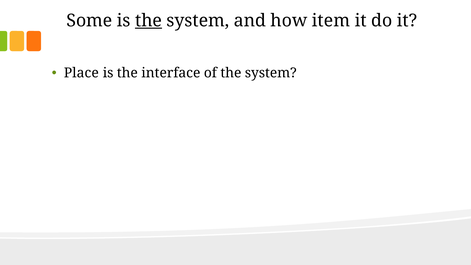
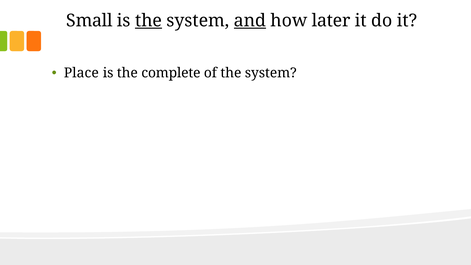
Some: Some -> Small
and underline: none -> present
item: item -> later
interface: interface -> complete
